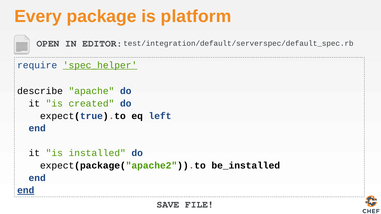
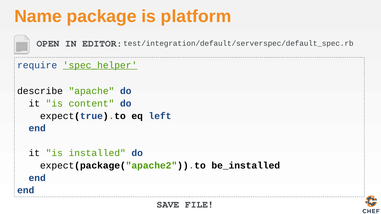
Every: Every -> Name
created: created -> content
end at (26, 191) underline: present -> none
